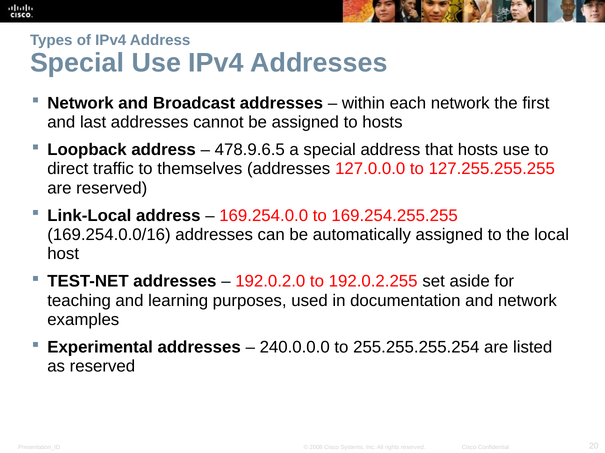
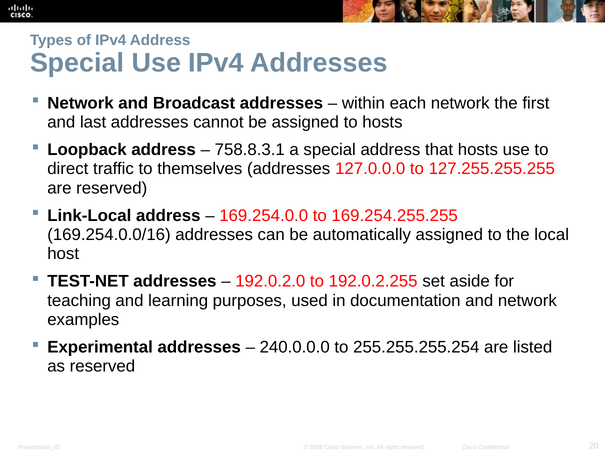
478.9.6.5: 478.9.6.5 -> 758.8.3.1
